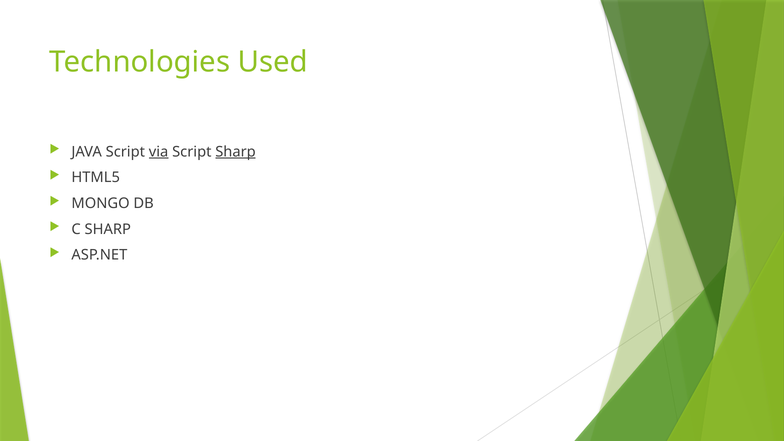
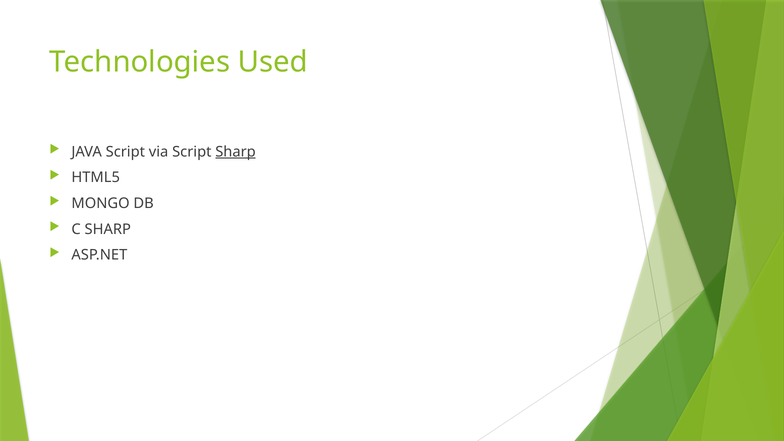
via underline: present -> none
